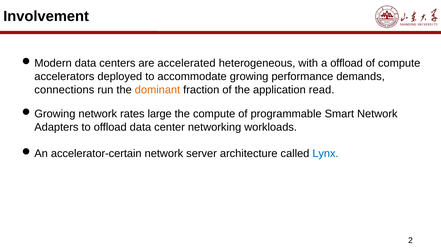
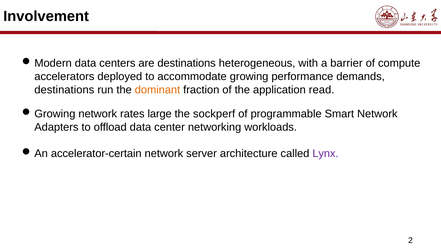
are accelerated: accelerated -> destinations
a offload: offload -> barrier
connections at (64, 90): connections -> destinations
the compute: compute -> sockperf
Lynx colour: blue -> purple
